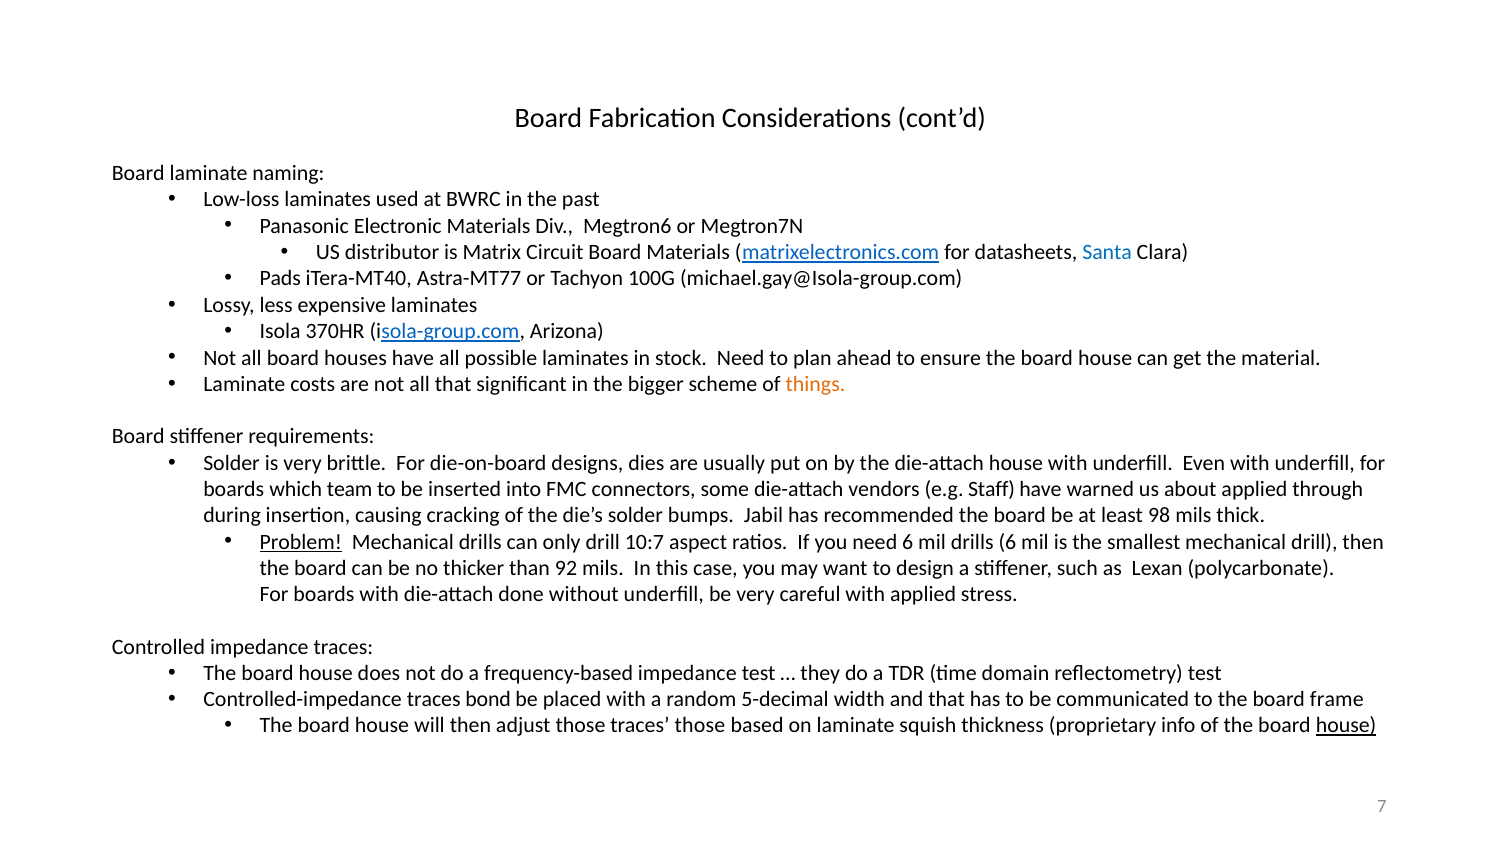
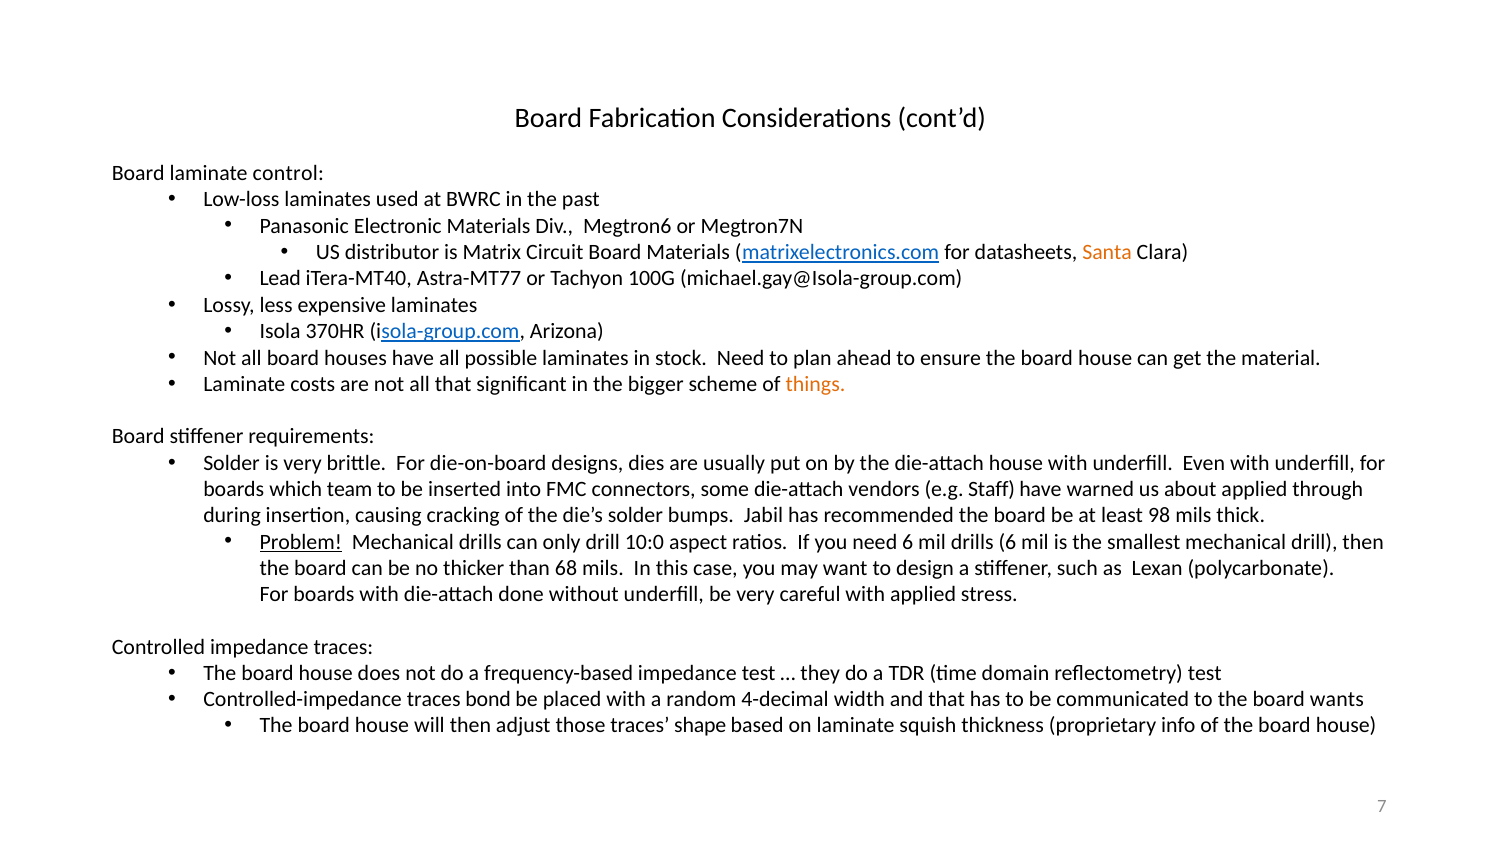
naming: naming -> control
Santa colour: blue -> orange
Pads: Pads -> Lead
10:7: 10:7 -> 10:0
92: 92 -> 68
5-decimal: 5-decimal -> 4-decimal
frame: frame -> wants
traces those: those -> shape
house at (1346, 726) underline: present -> none
